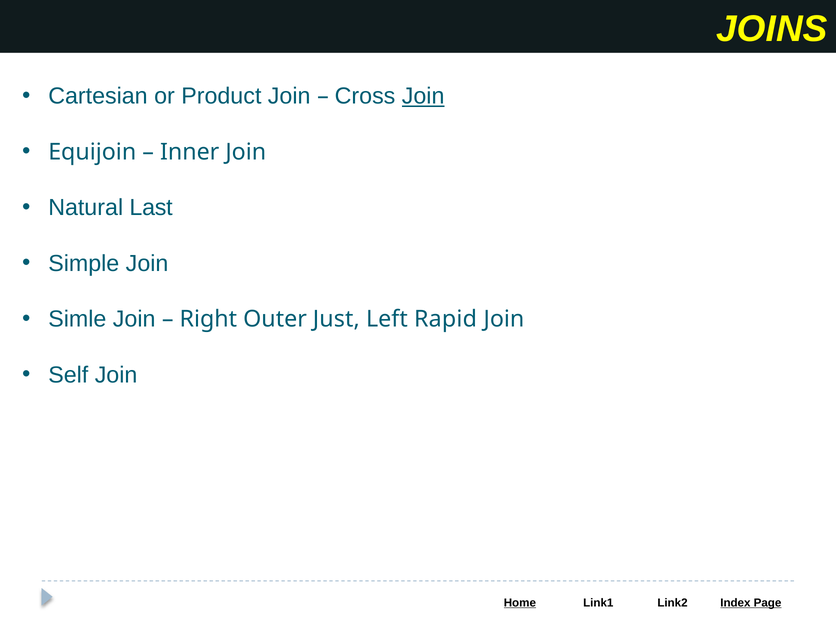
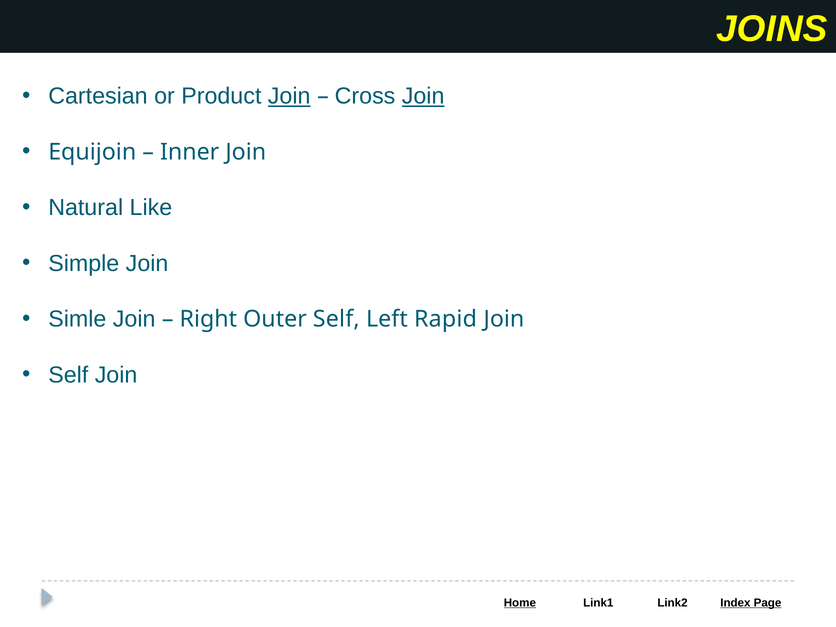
Join at (289, 96) underline: none -> present
Last: Last -> Like
Outer Just: Just -> Self
